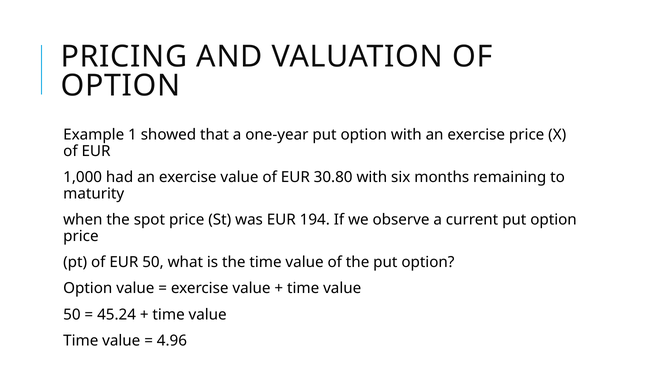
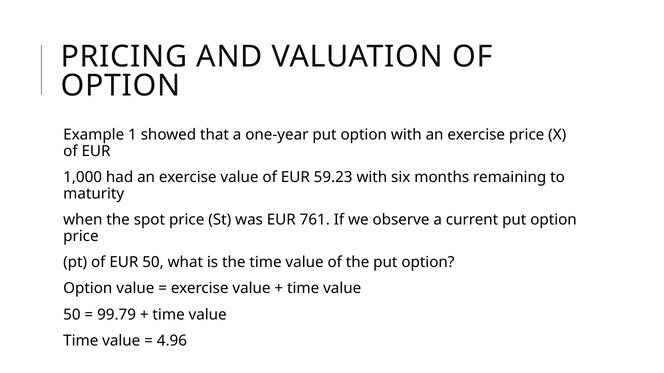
30.80: 30.80 -> 59.23
194: 194 -> 761
45.24: 45.24 -> 99.79
